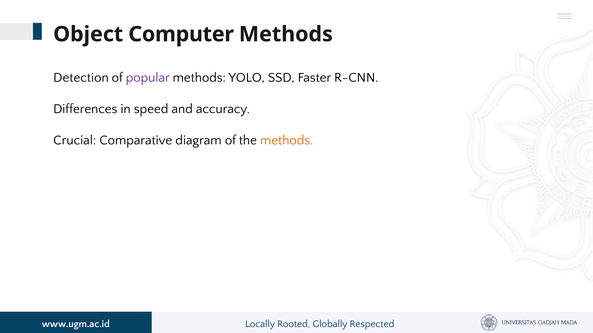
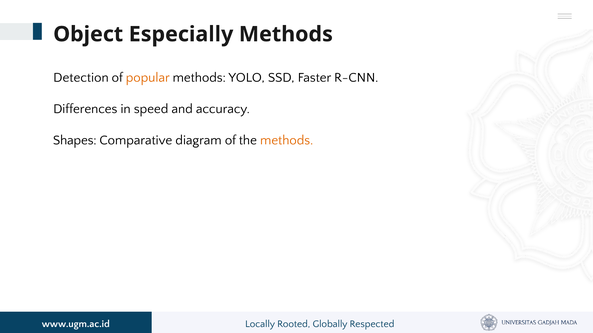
Computer: Computer -> Especially
popular colour: purple -> orange
Crucial: Crucial -> Shapes
